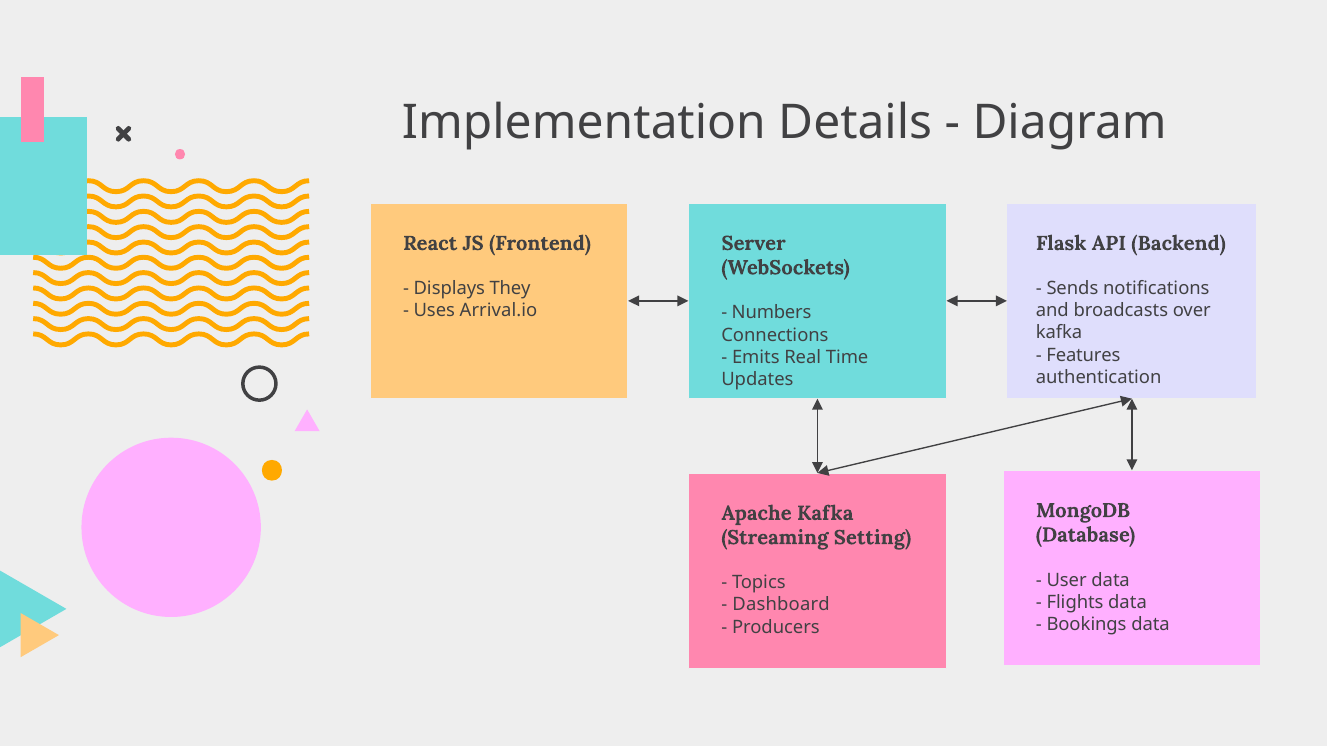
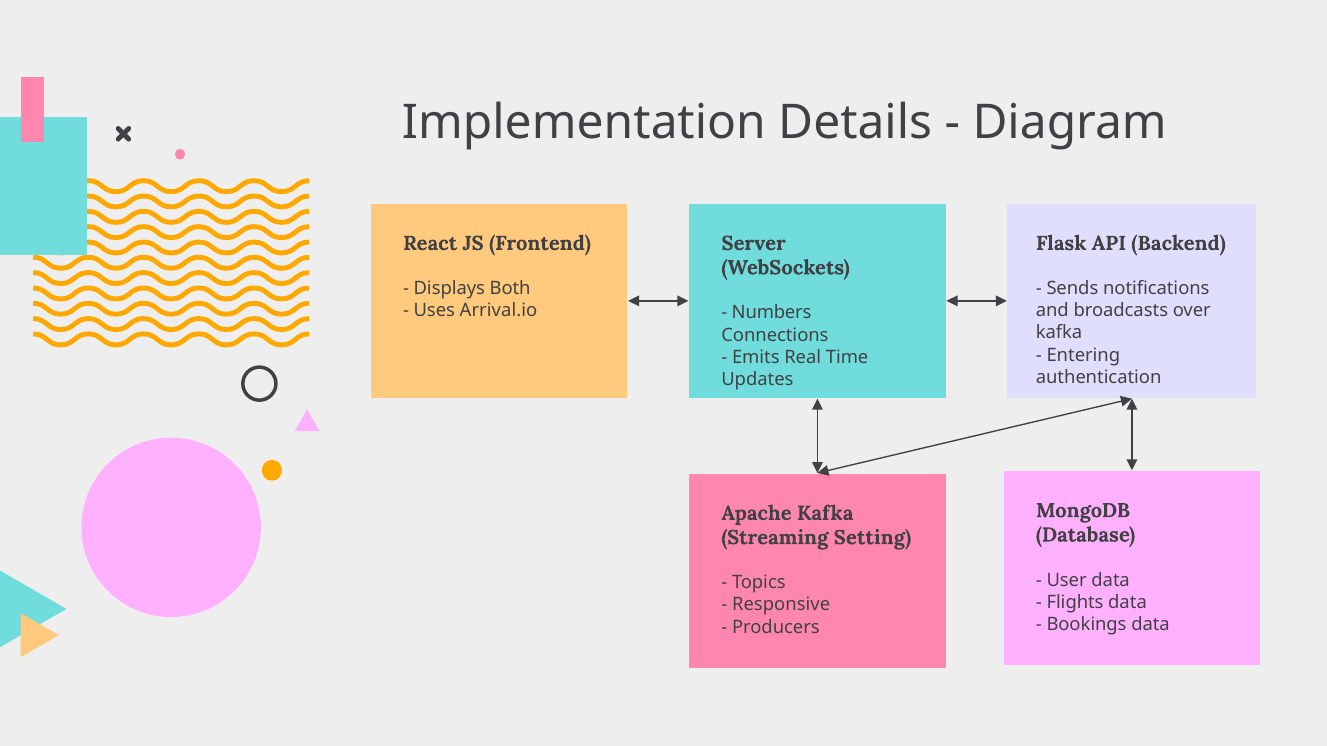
They: They -> Both
Features: Features -> Entering
Dashboard: Dashboard -> Responsive
